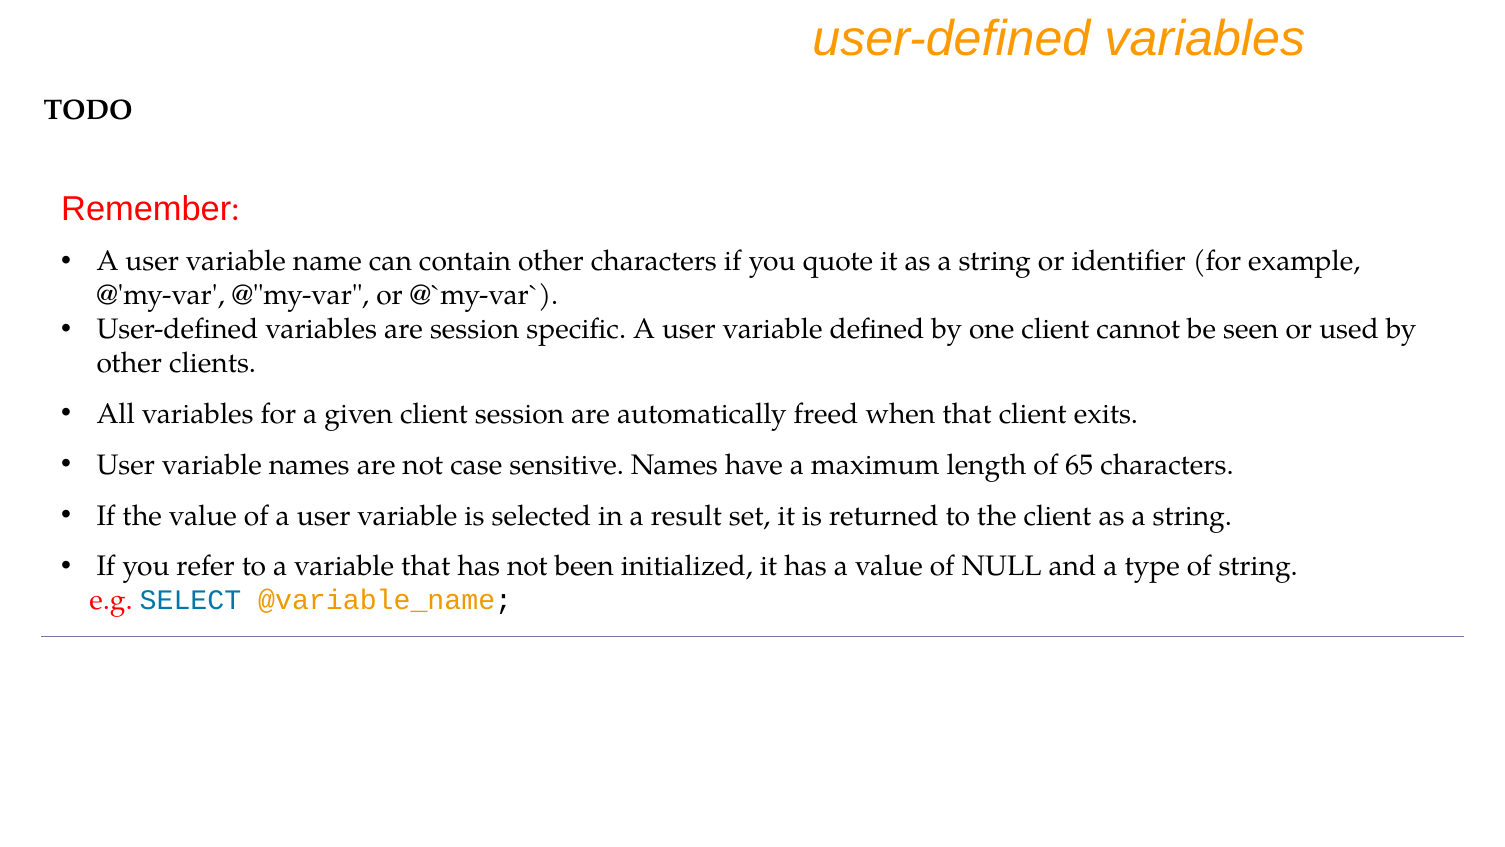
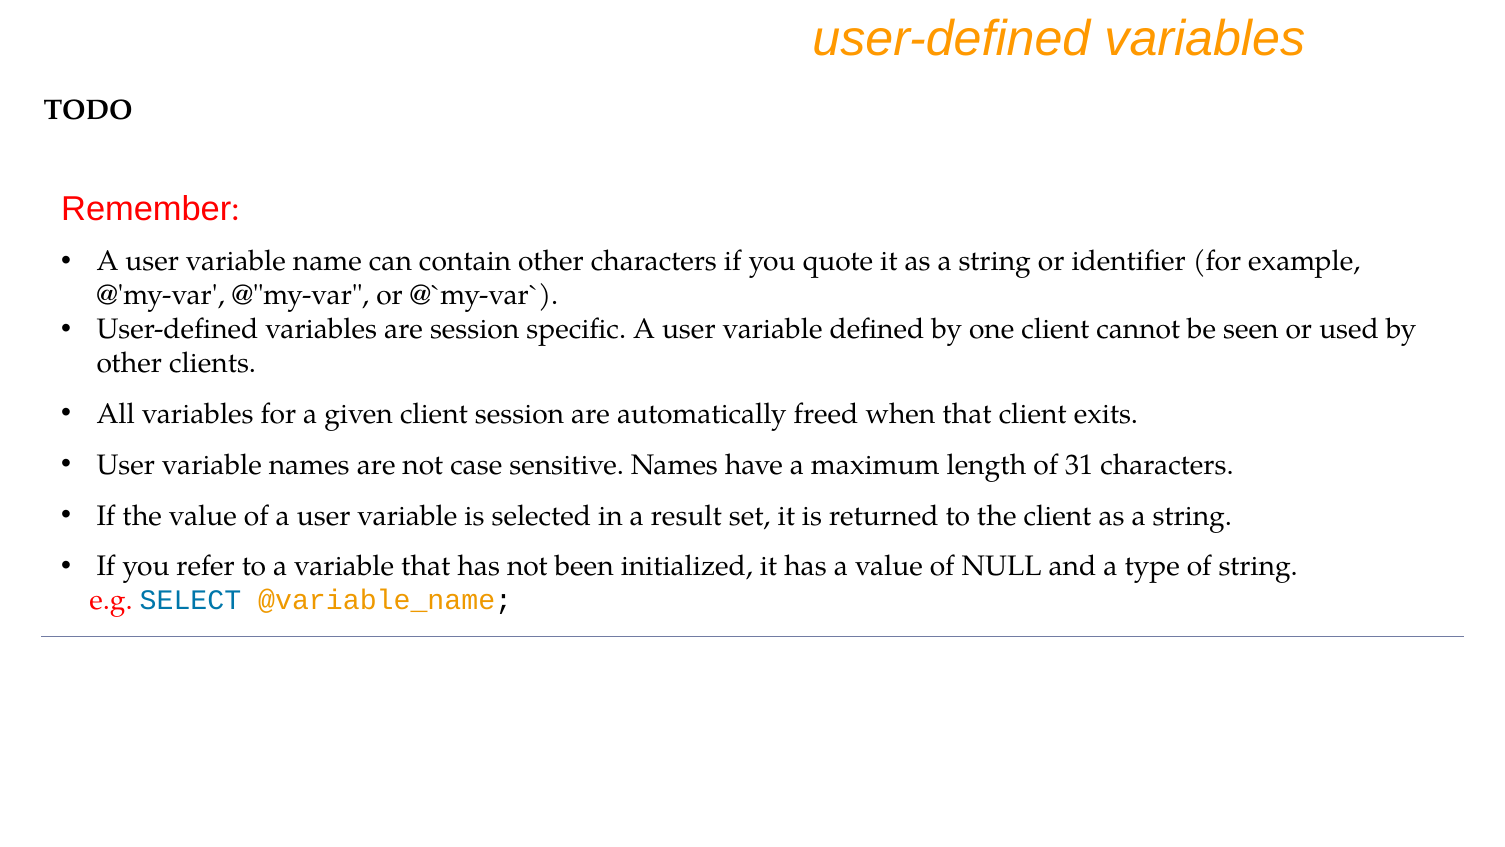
65: 65 -> 31
